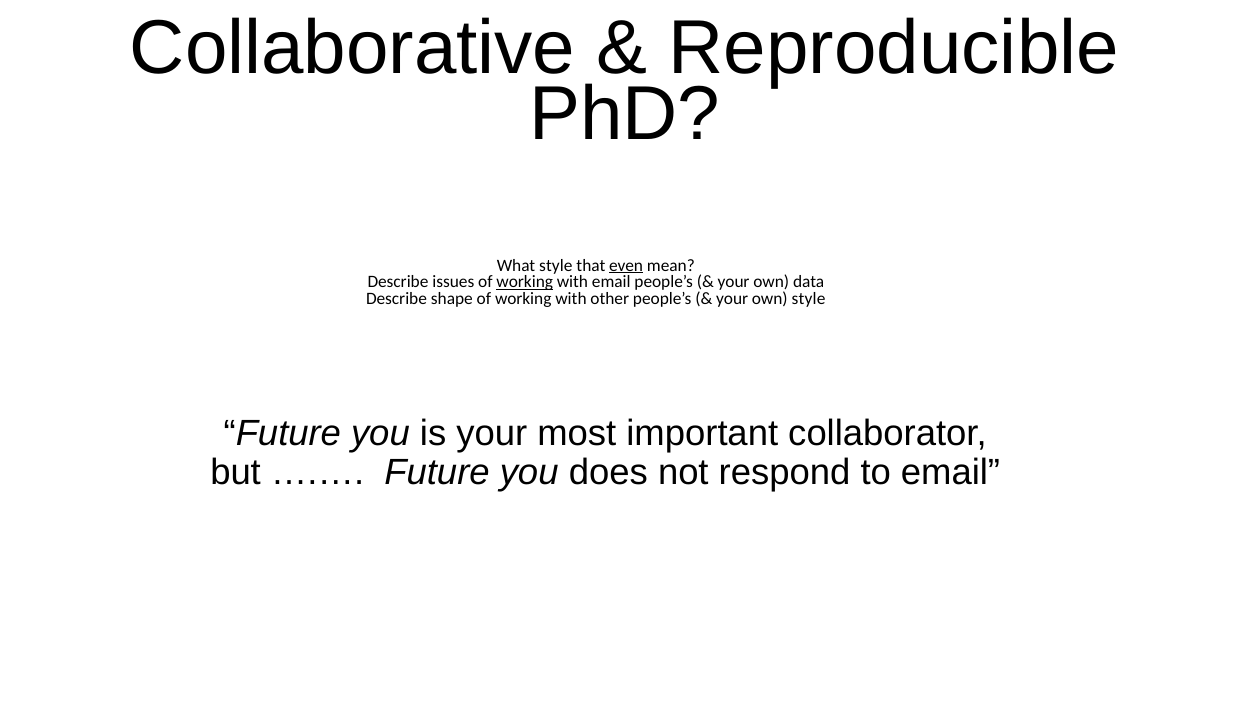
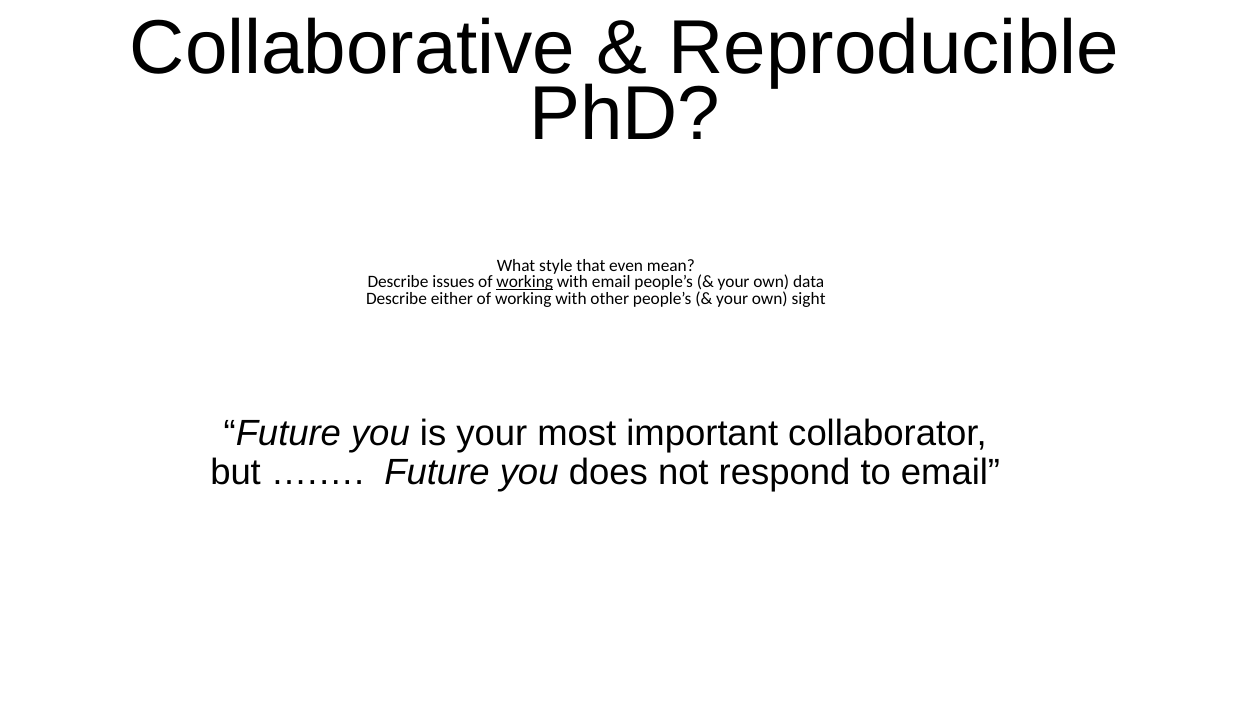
even underline: present -> none
shape: shape -> either
own style: style -> sight
